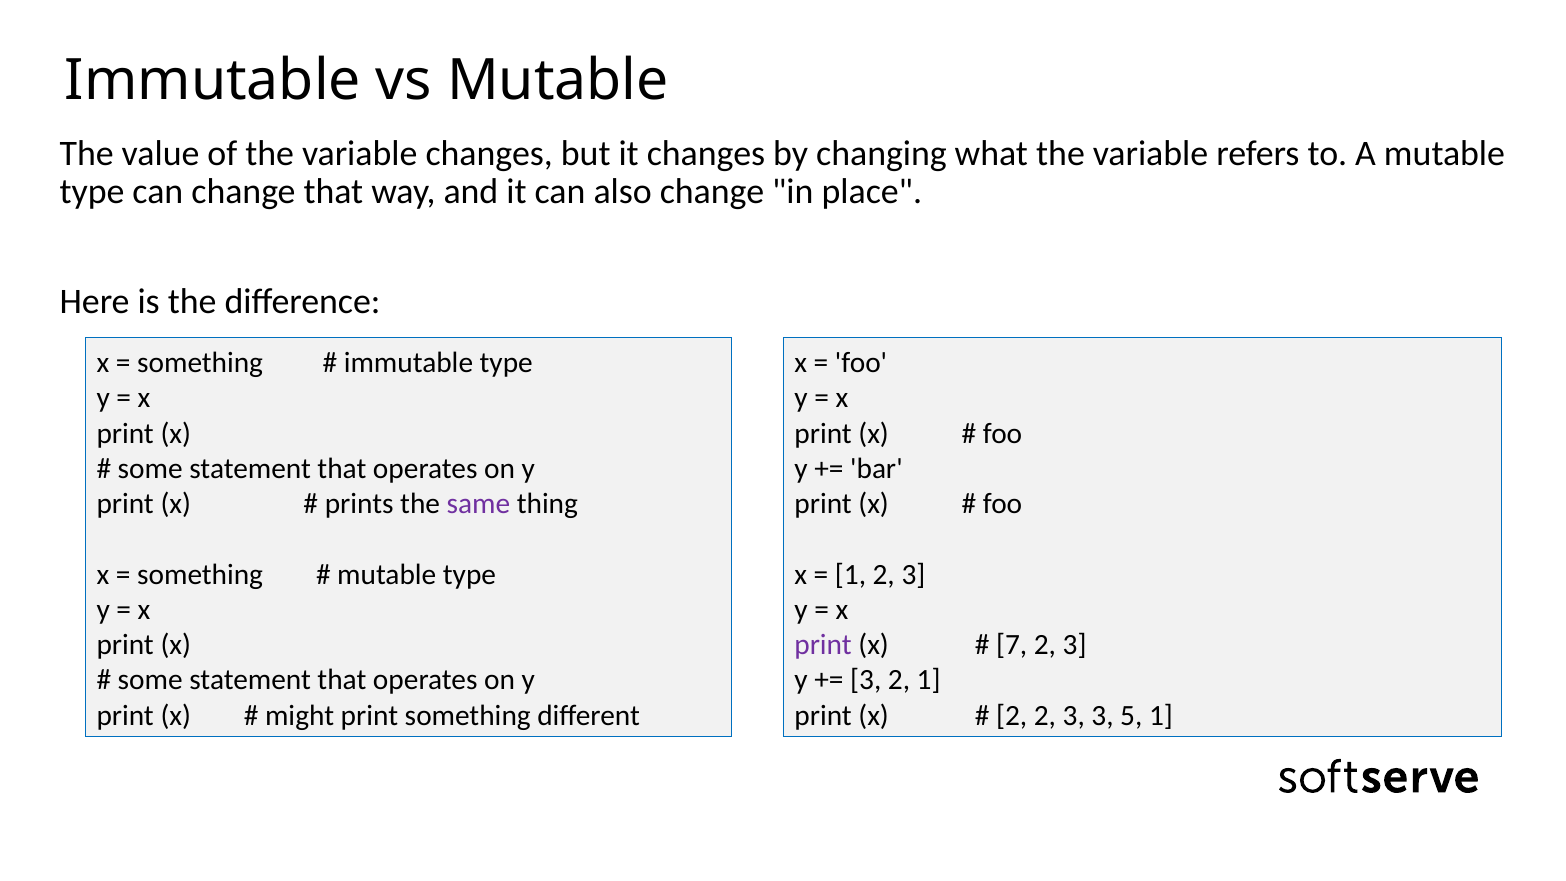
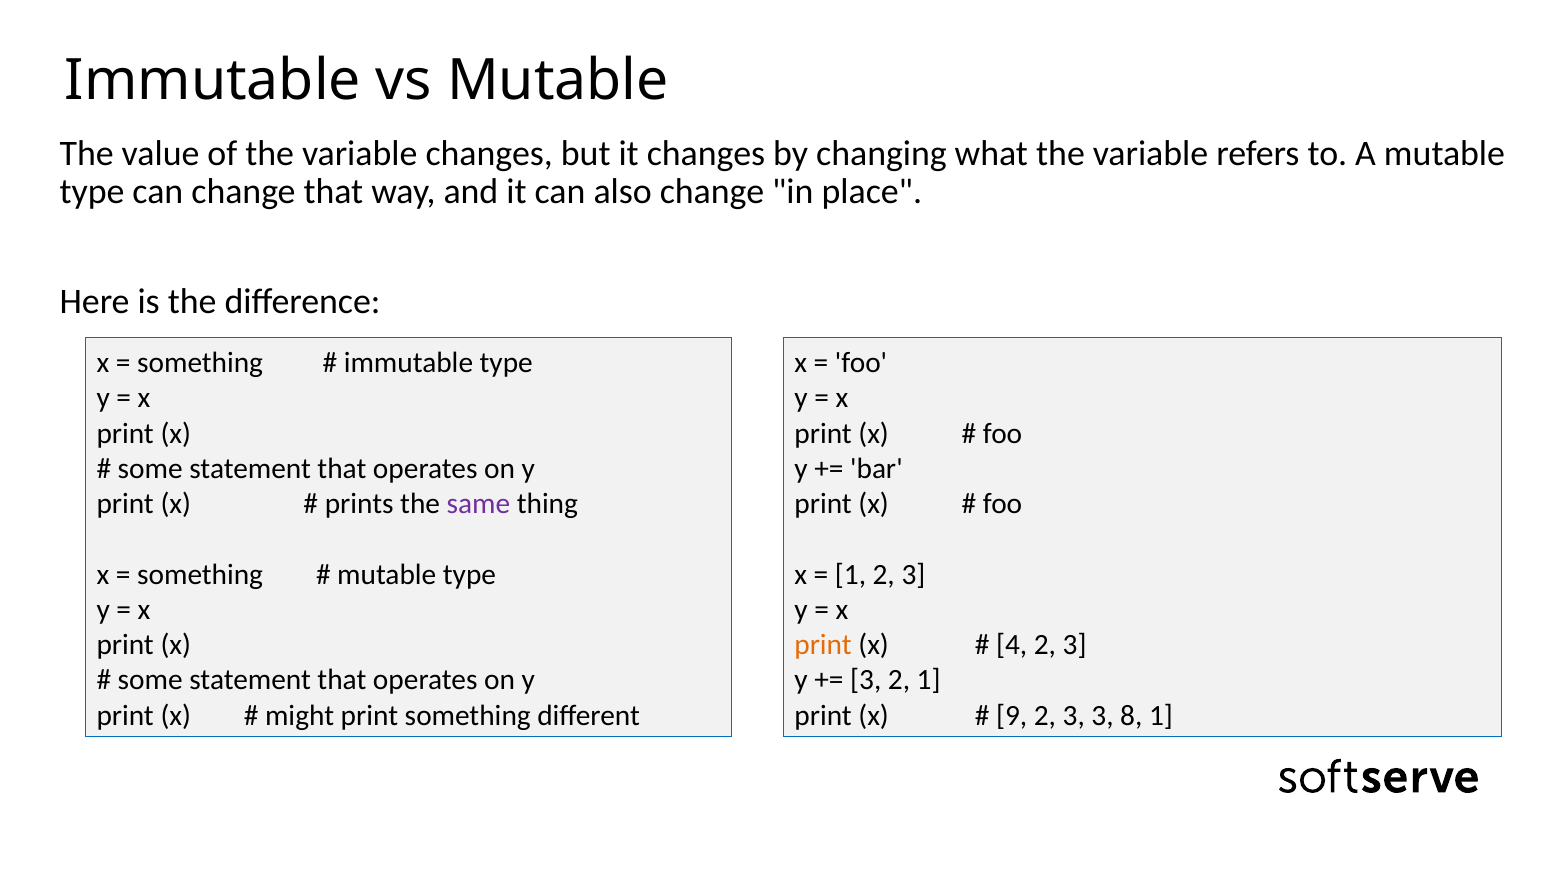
print at (823, 645) colour: purple -> orange
7: 7 -> 4
2 at (1012, 715): 2 -> 9
5: 5 -> 8
